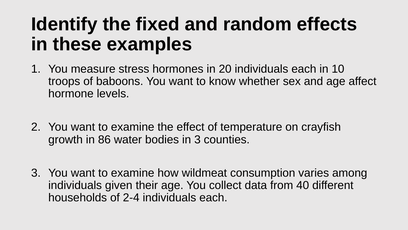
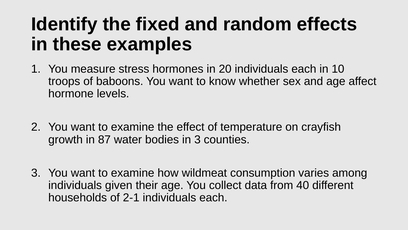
86: 86 -> 87
2-4: 2-4 -> 2-1
